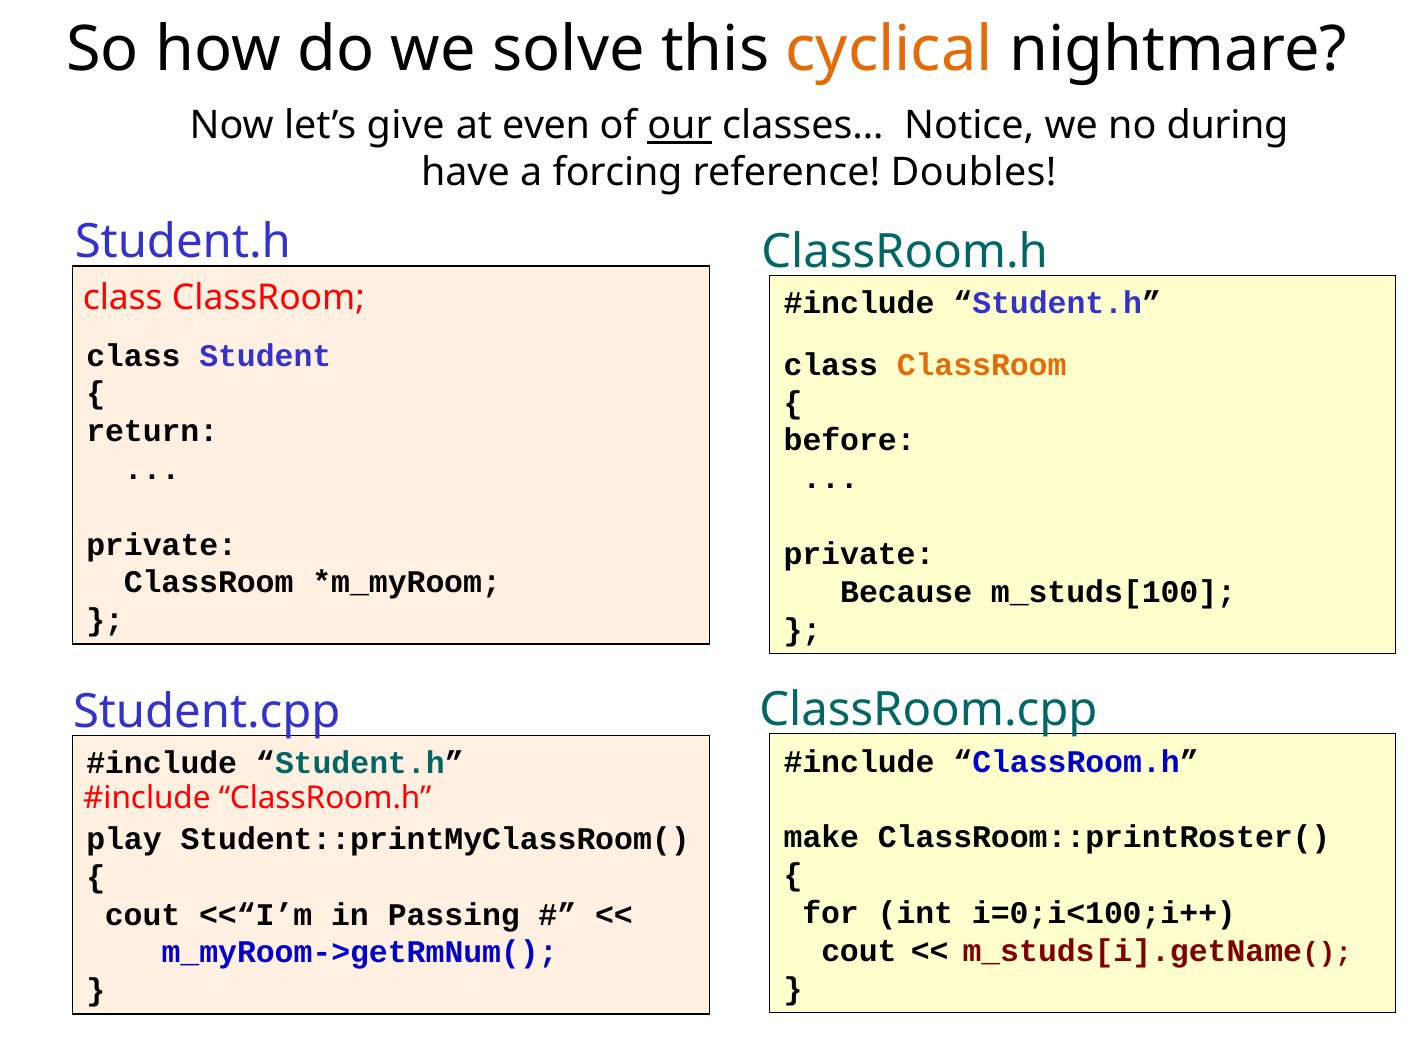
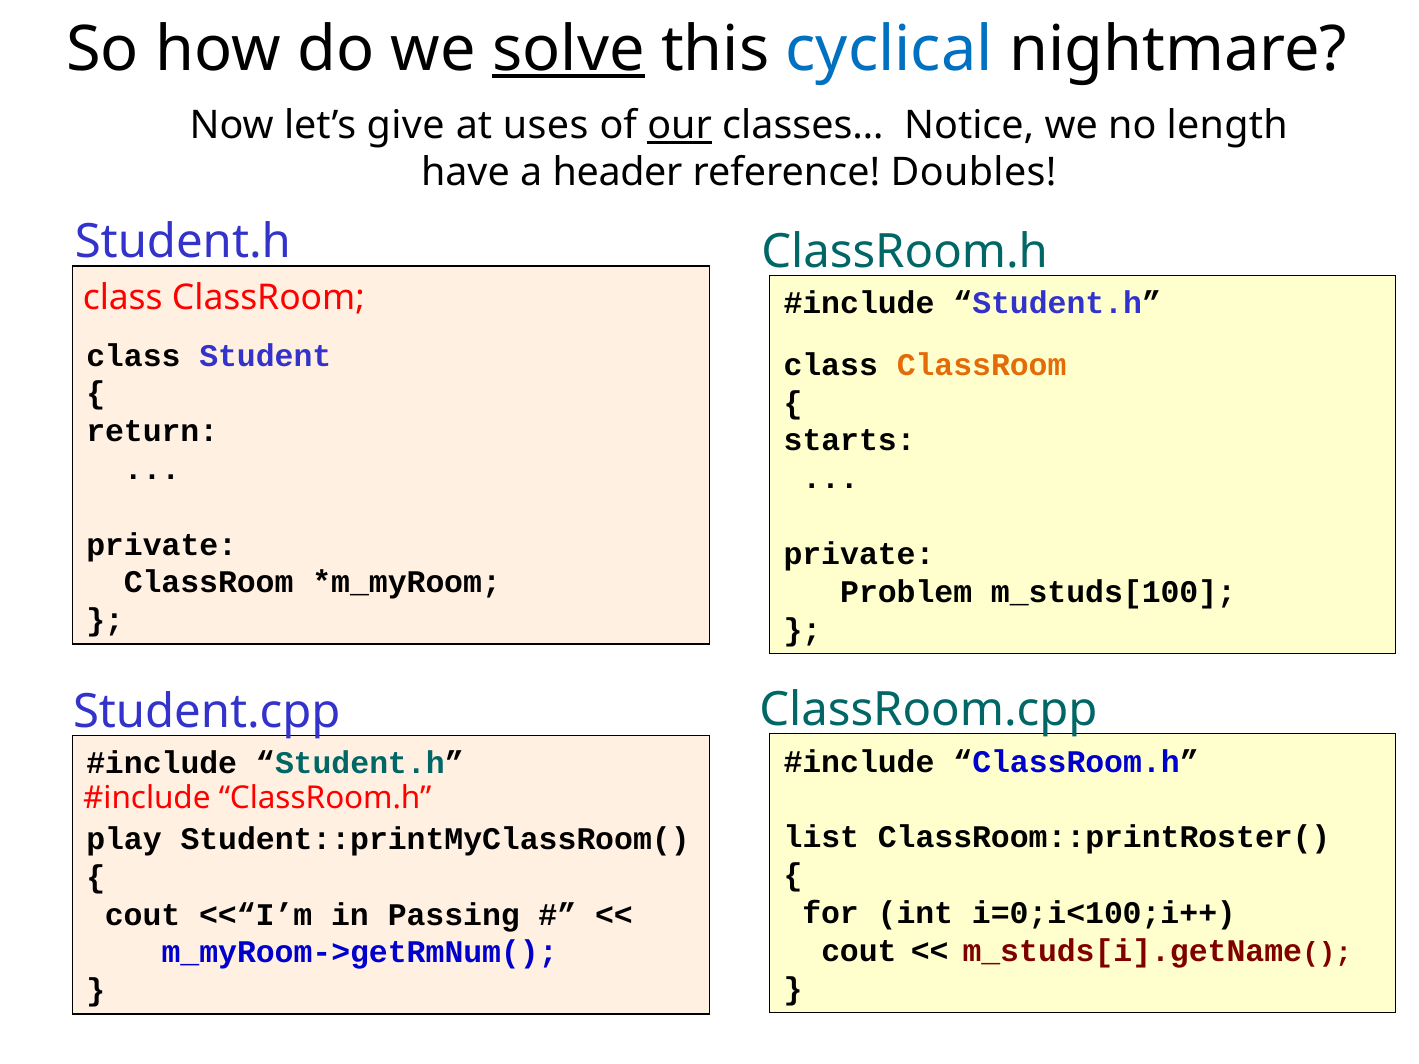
solve underline: none -> present
cyclical colour: orange -> blue
even: even -> uses
during: during -> length
forcing: forcing -> header
before: before -> starts
Because: Because -> Problem
make: make -> list
